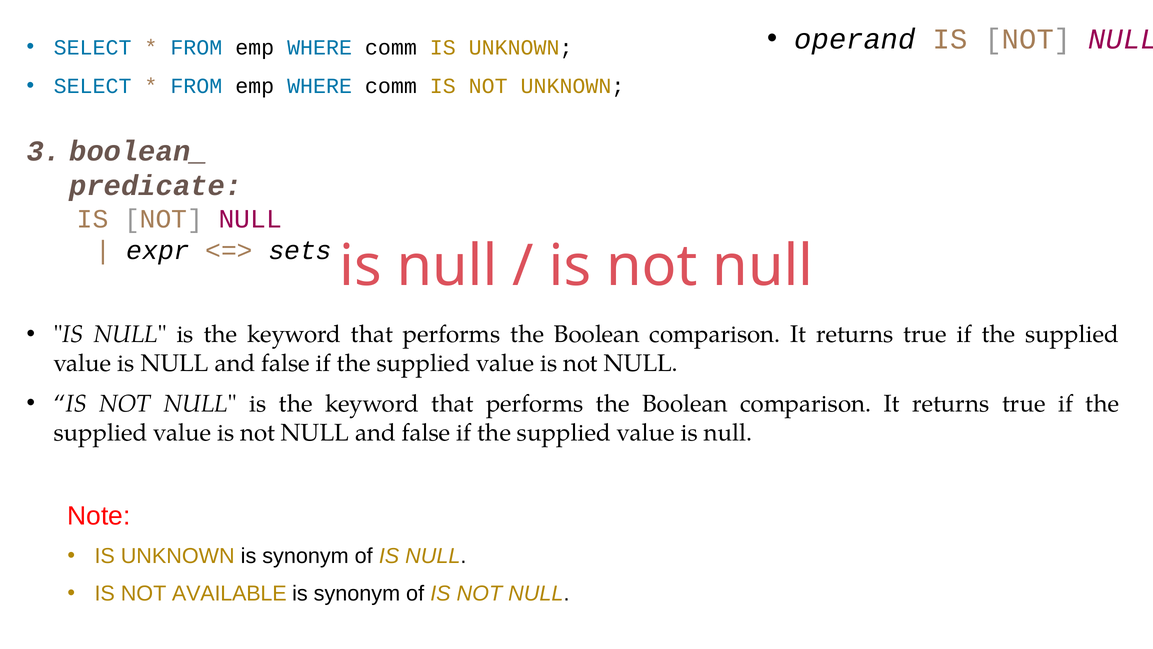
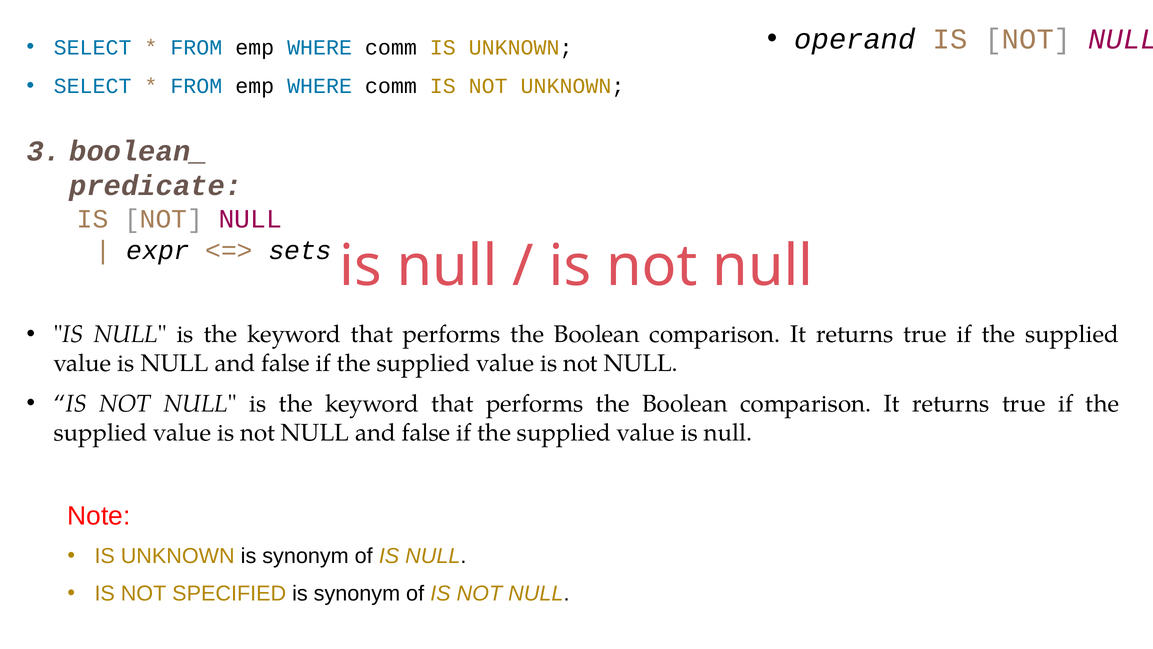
AVAILABLE: AVAILABLE -> SPECIFIED
